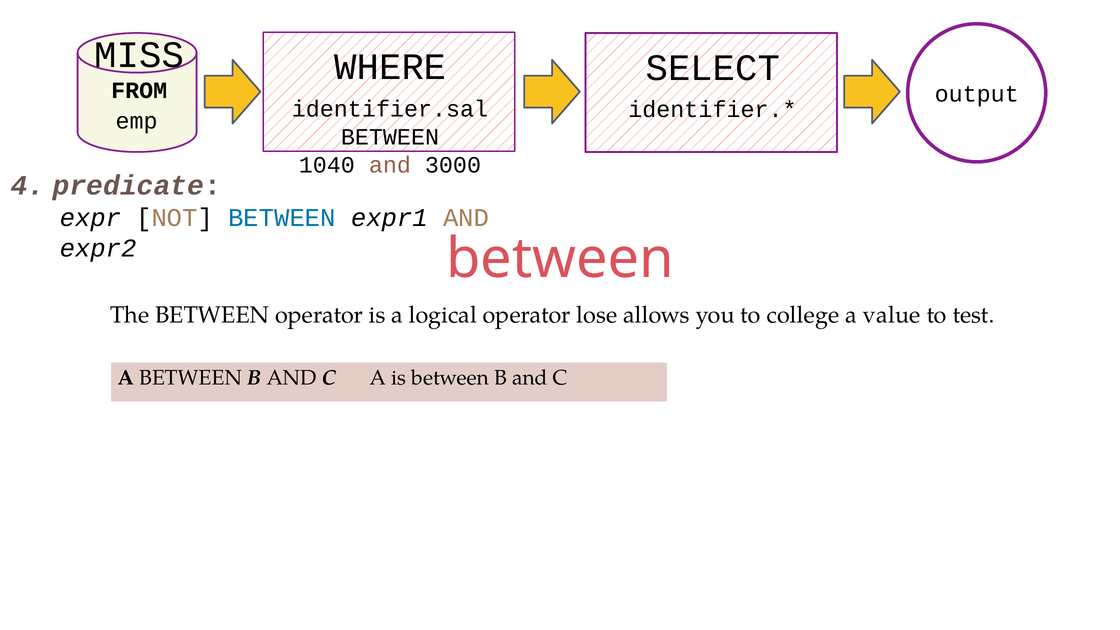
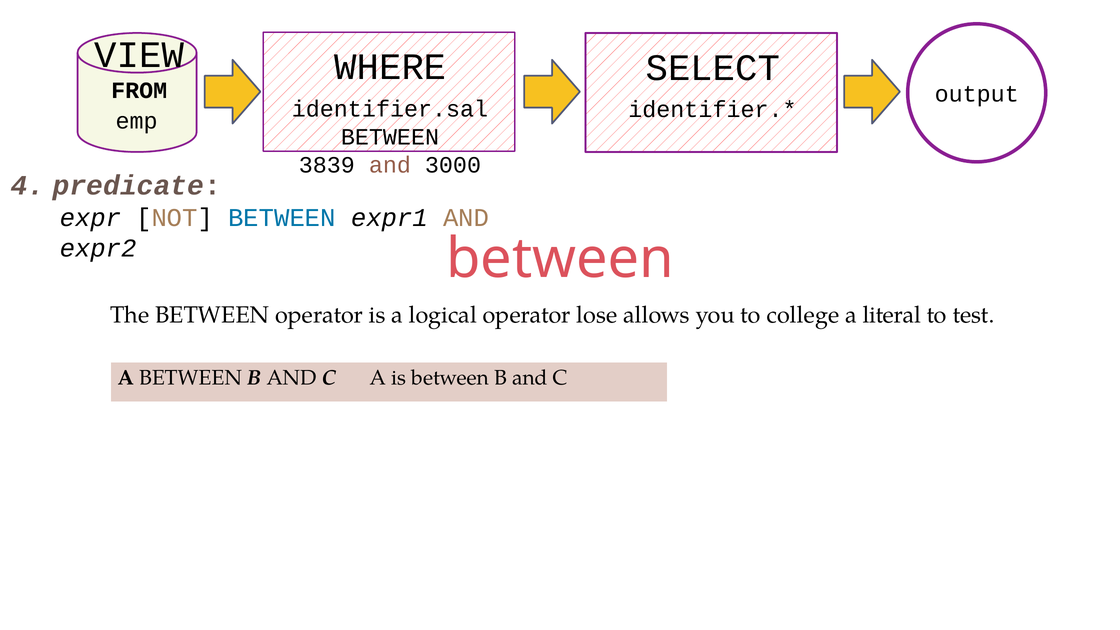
MISS: MISS -> VIEW
1040: 1040 -> 3839
value: value -> literal
